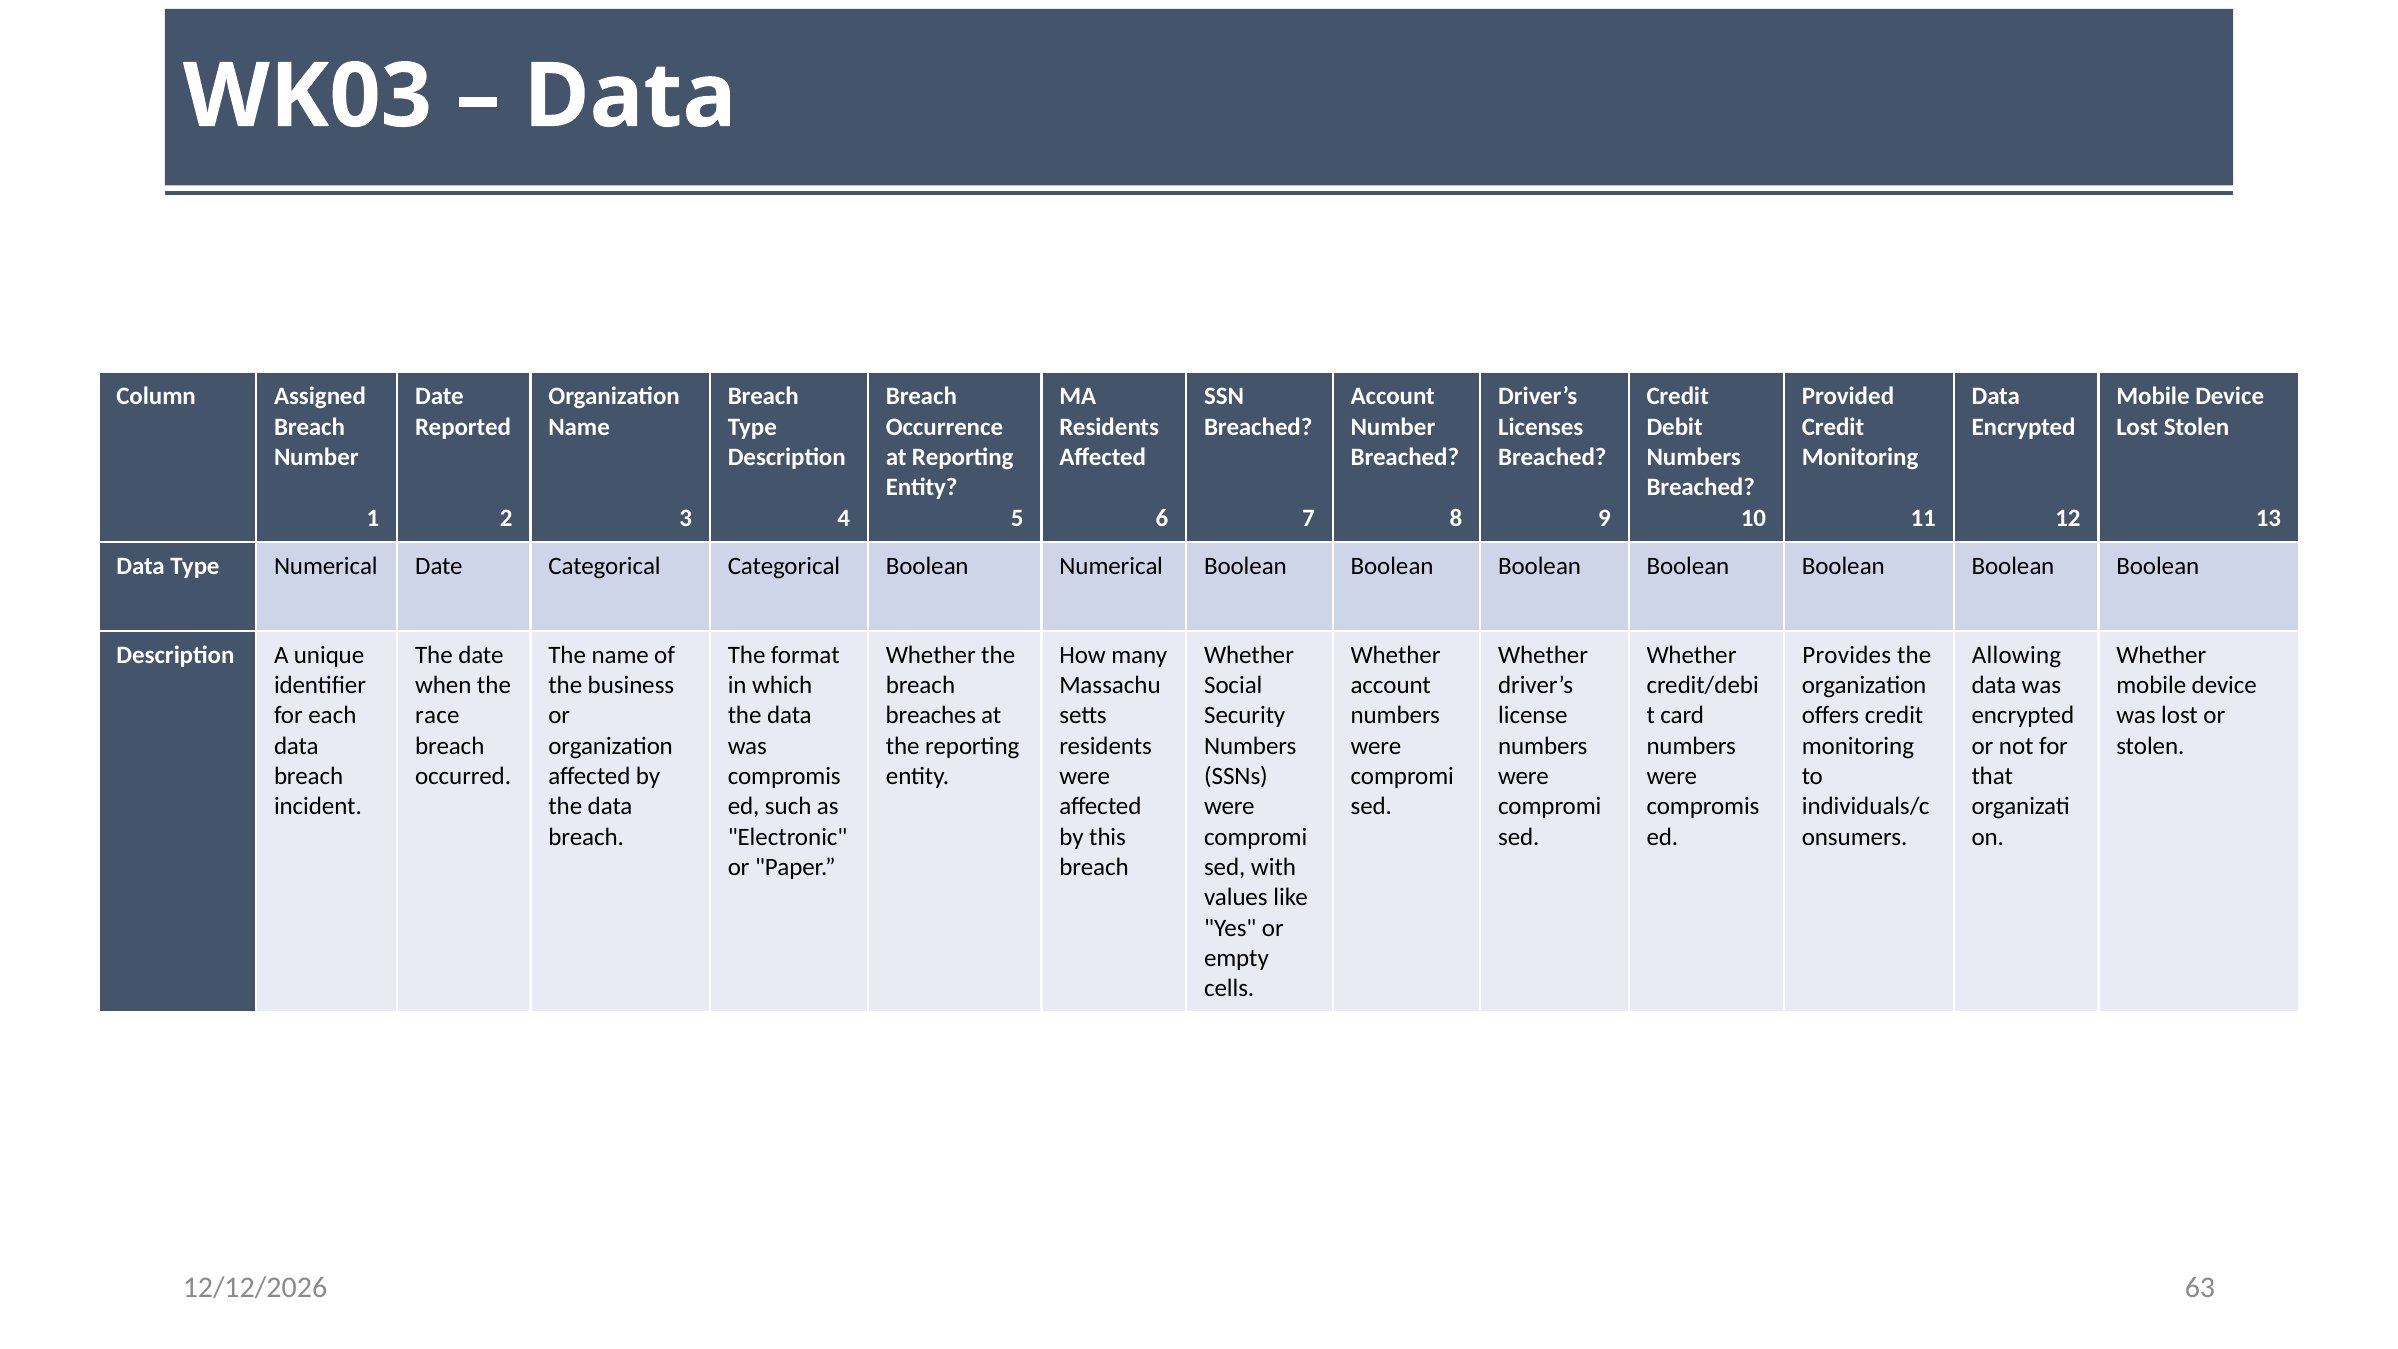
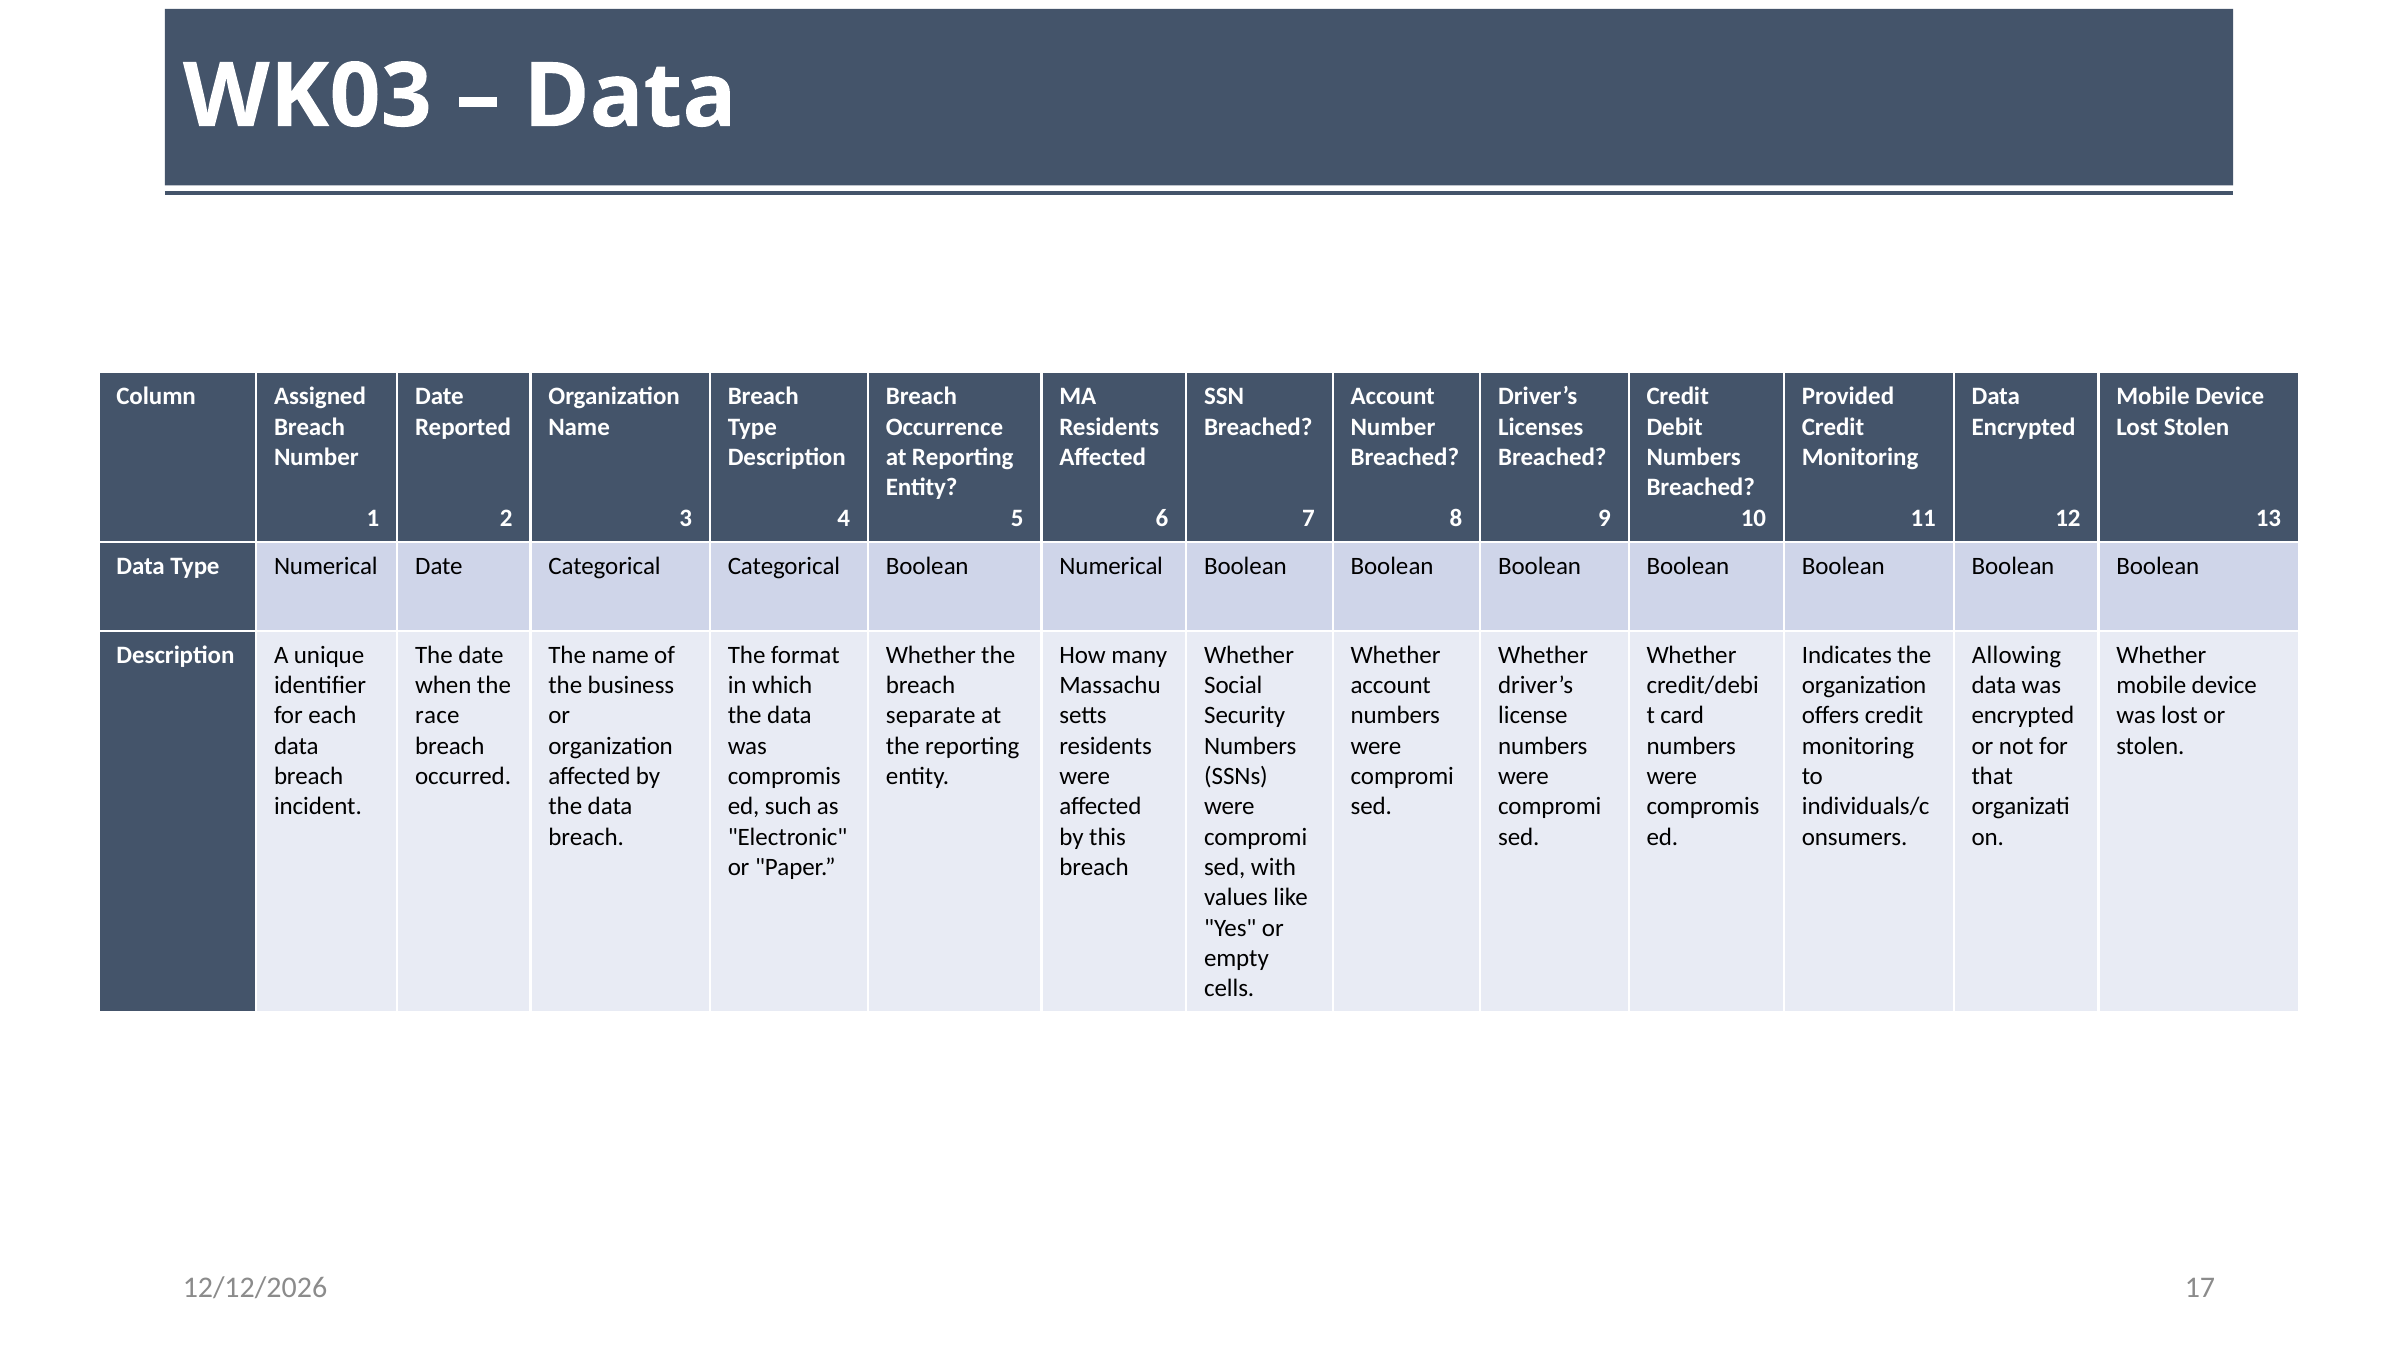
Provides: Provides -> Indicates
breaches: breaches -> separate
63: 63 -> 17
